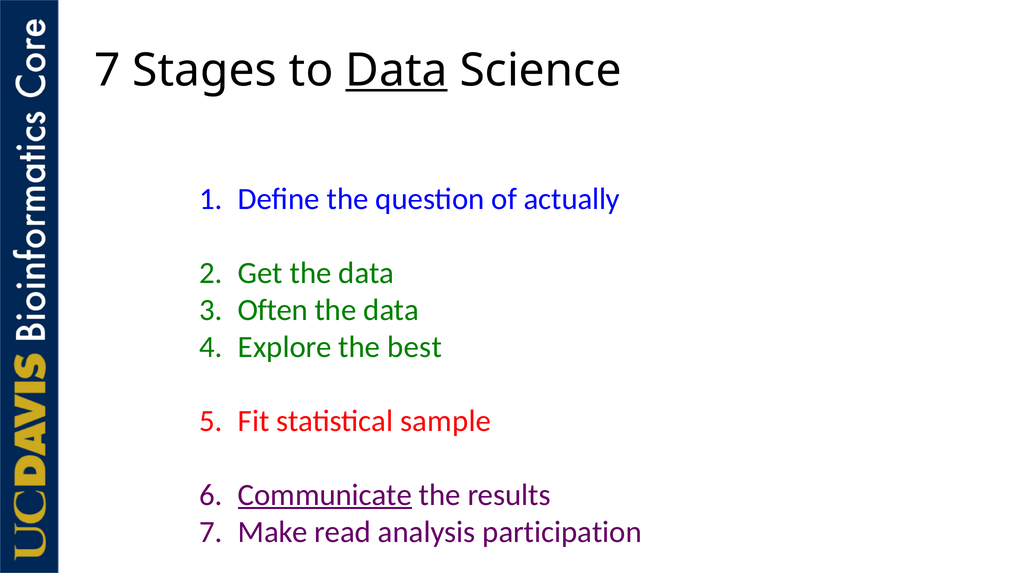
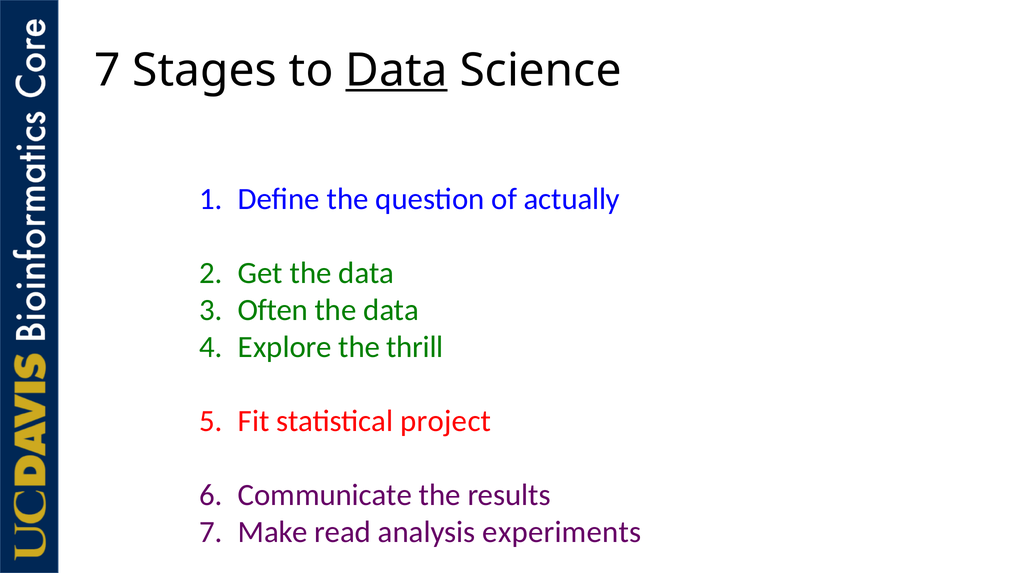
best: best -> thrill
sample: sample -> project
Communicate underline: present -> none
participation: participation -> experiments
